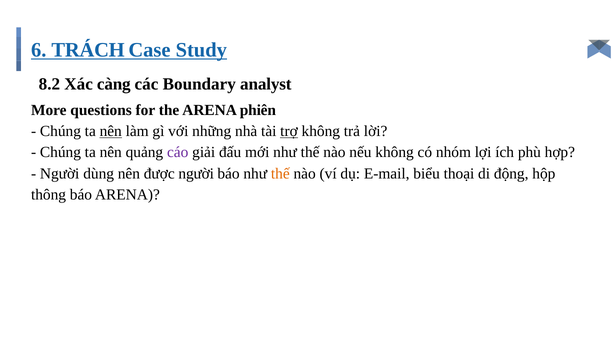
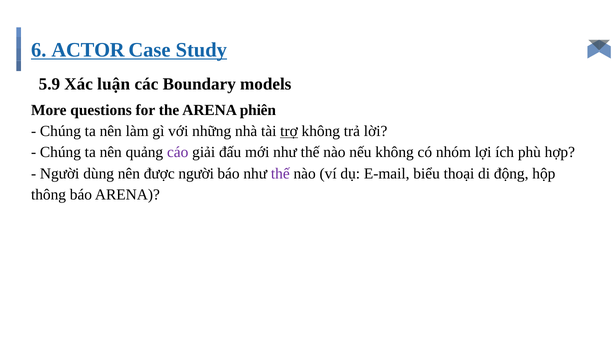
TRÁCH: TRÁCH -> ACTOR
8.2: 8.2 -> 5.9
càng: càng -> luận
analyst: analyst -> models
nên at (111, 131) underline: present -> none
thế at (280, 174) colour: orange -> purple
